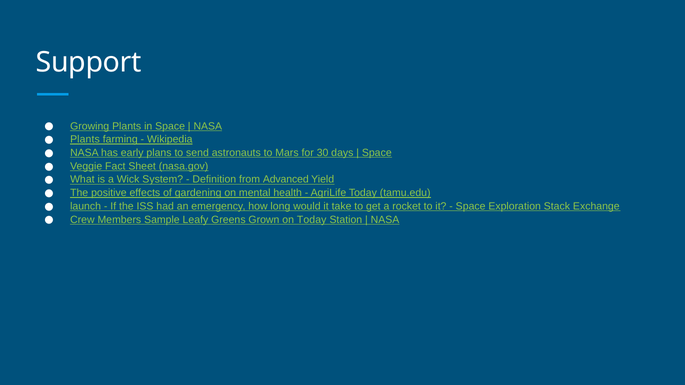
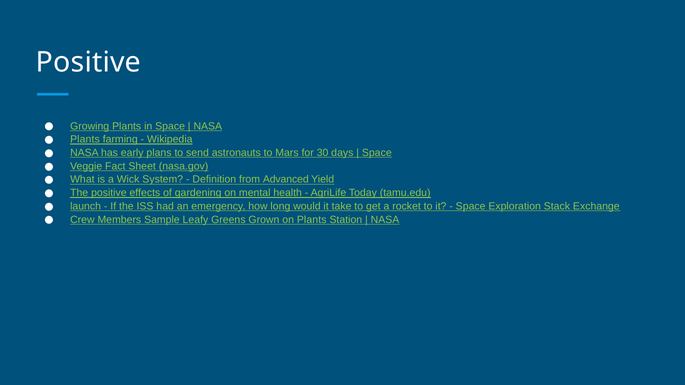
Support at (89, 62): Support -> Positive
on Today: Today -> Plants
